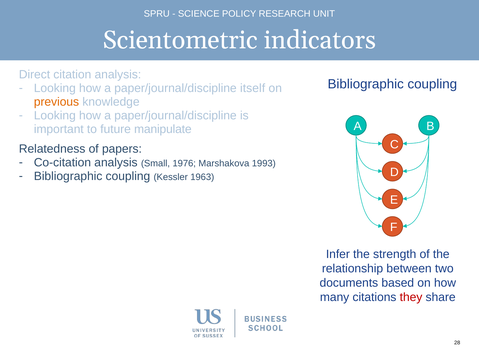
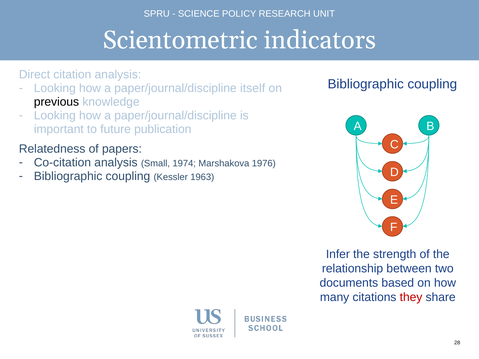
previous colour: orange -> black
manipulate: manipulate -> publication
1976: 1976 -> 1974
1993: 1993 -> 1976
